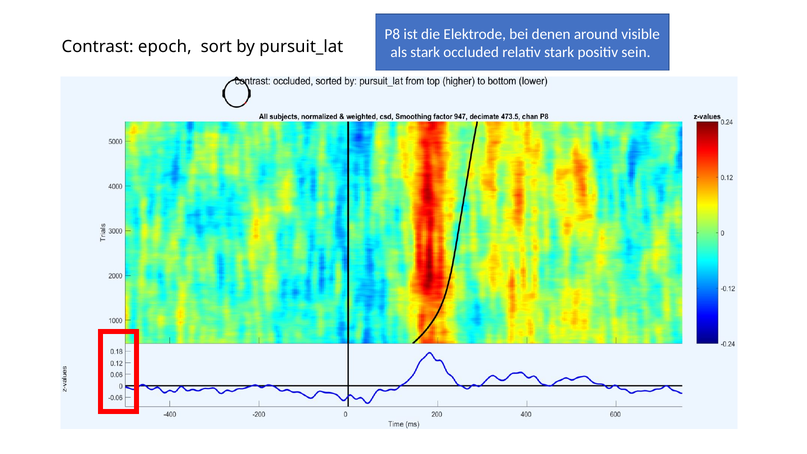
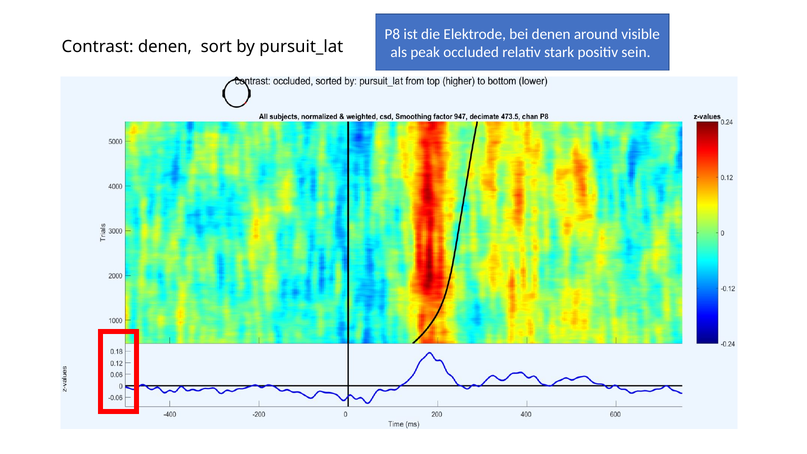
Contrast epoch: epoch -> denen
als stark: stark -> peak
